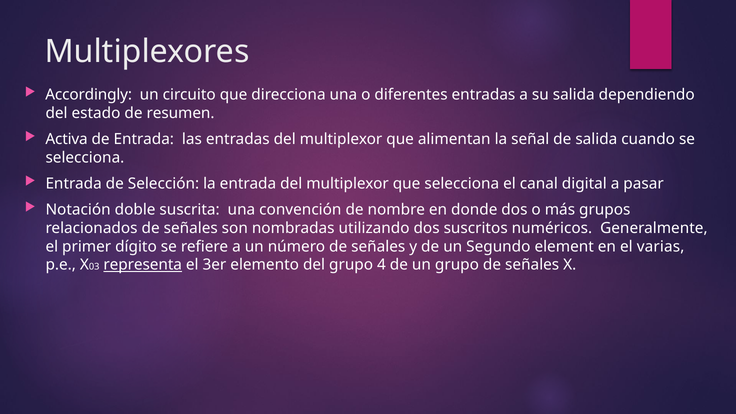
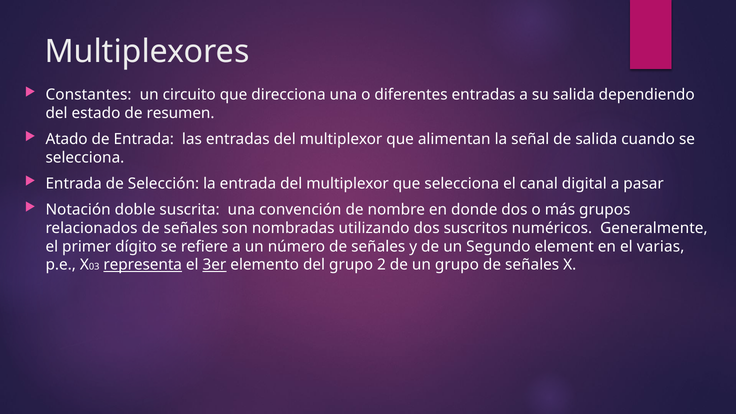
Accordingly: Accordingly -> Constantes
Activa: Activa -> Atado
3er underline: none -> present
4: 4 -> 2
